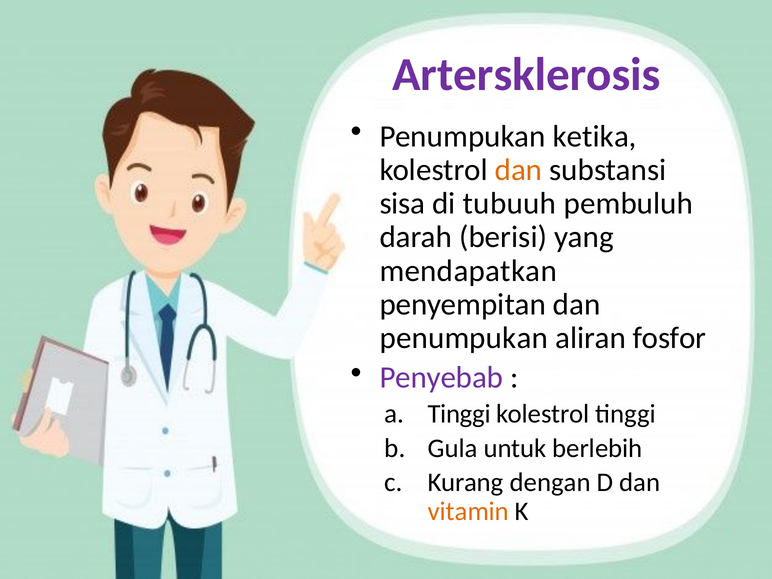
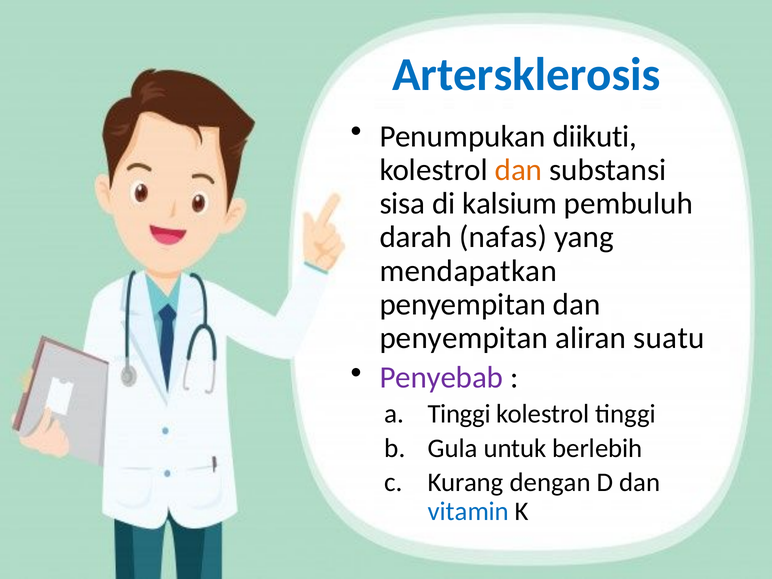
Artersklerosis colour: purple -> blue
ketika: ketika -> diikuti
tubuuh: tubuuh -> kalsium
berisi: berisi -> nafas
penumpukan at (464, 338): penumpukan -> penyempitan
fosfor: fosfor -> suatu
vitamin colour: orange -> blue
